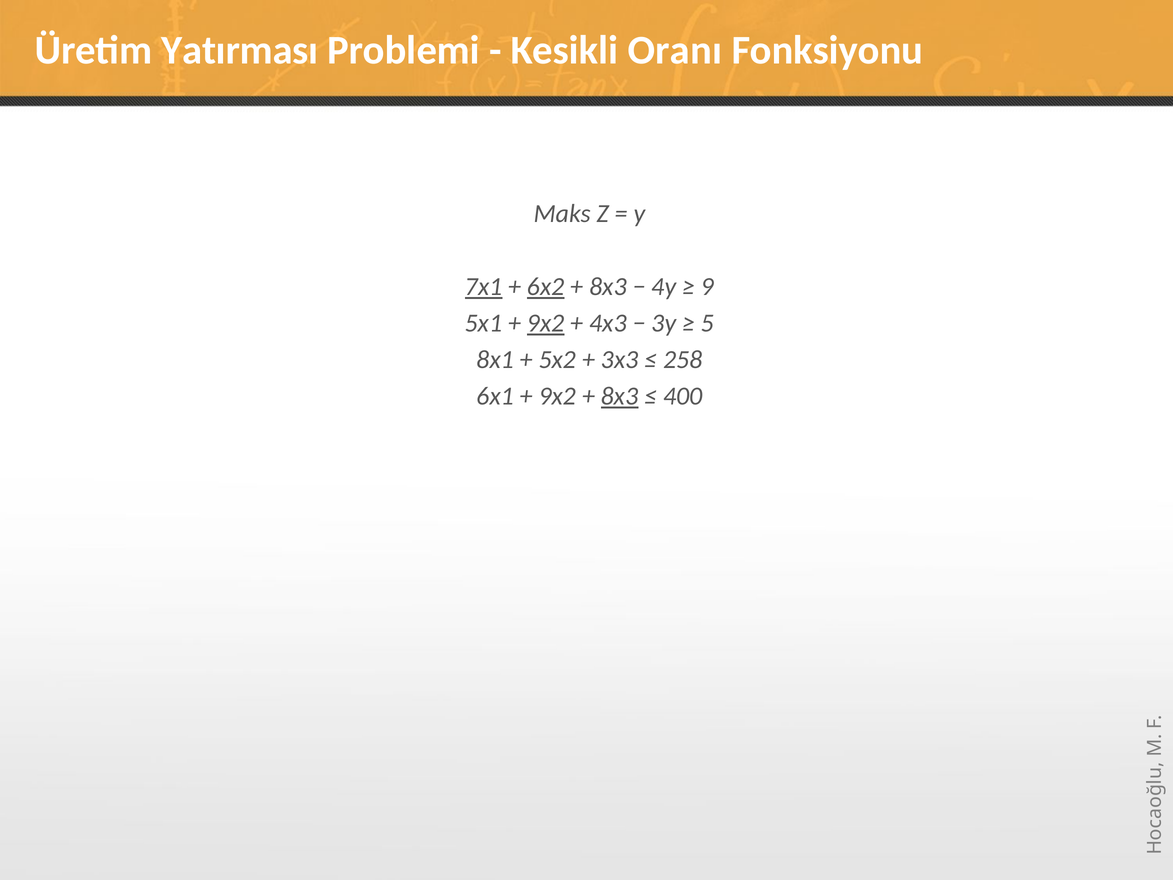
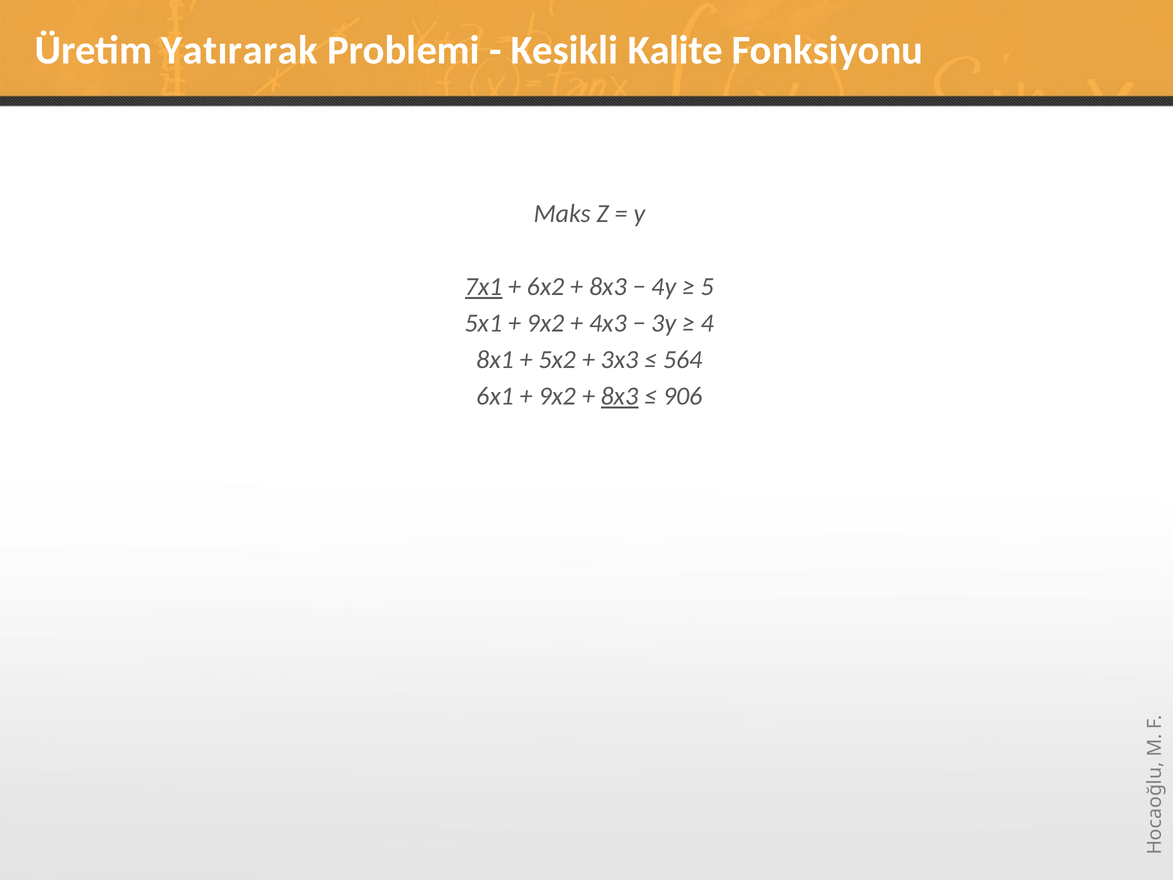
Yatırması: Yatırması -> Yatırarak
Oranı: Oranı -> Kalite
6x2 underline: present -> none
9: 9 -> 5
9x2 at (546, 323) underline: present -> none
5: 5 -> 4
258: 258 -> 564
400: 400 -> 906
